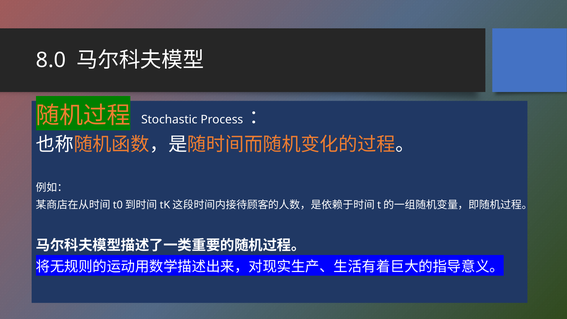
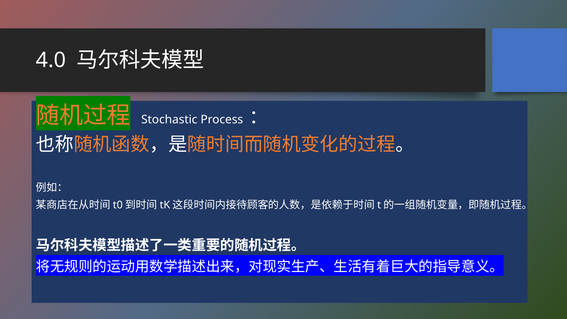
8.0: 8.0 -> 4.0
